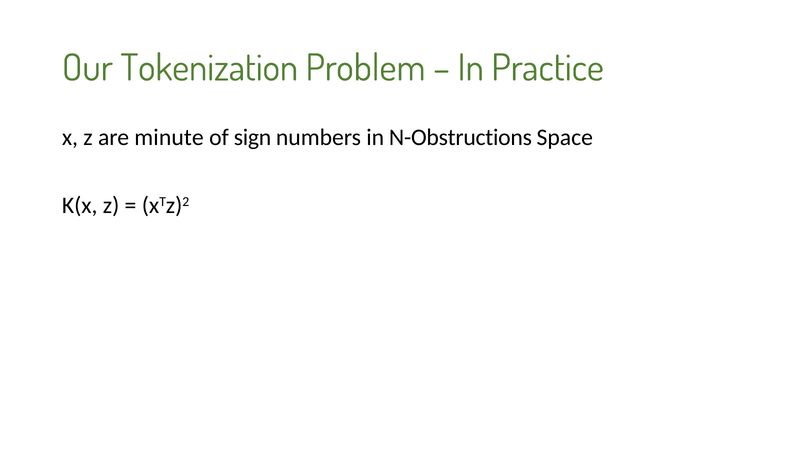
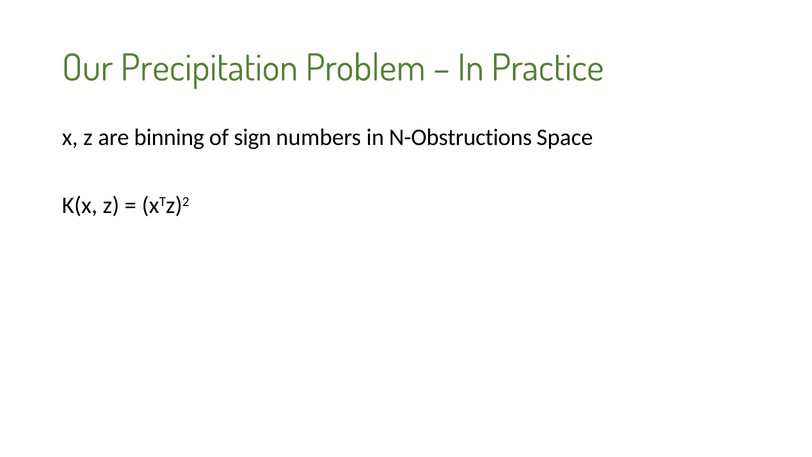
Tokenization: Tokenization -> Precipitation
minute: minute -> binning
